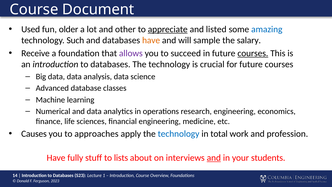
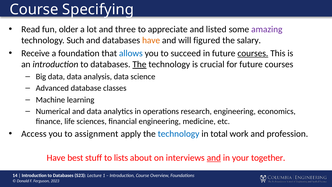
Document: Document -> Specifying
Used: Used -> Read
other: other -> three
appreciate underline: present -> none
amazing colour: blue -> purple
sample: sample -> figured
allows colour: purple -> blue
The at (139, 64) underline: none -> present
Causes: Causes -> Access
approaches: approaches -> assignment
fully: fully -> best
students: students -> together
